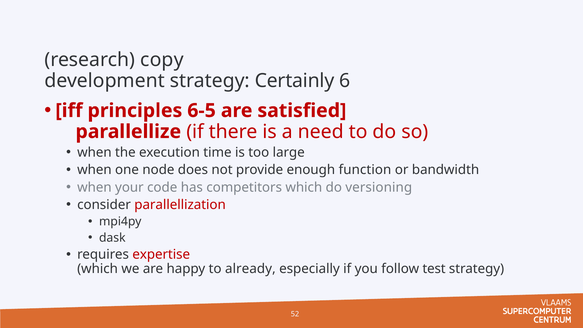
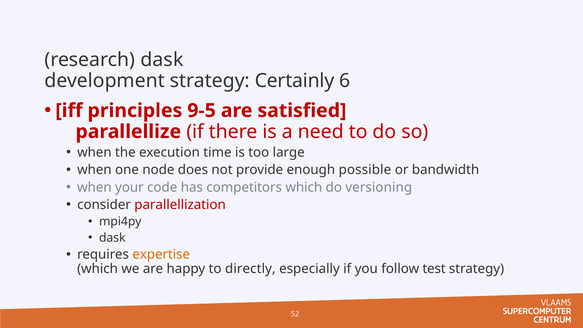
research copy: copy -> dask
6-5: 6-5 -> 9-5
function: function -> possible
expertise colour: red -> orange
already: already -> directly
